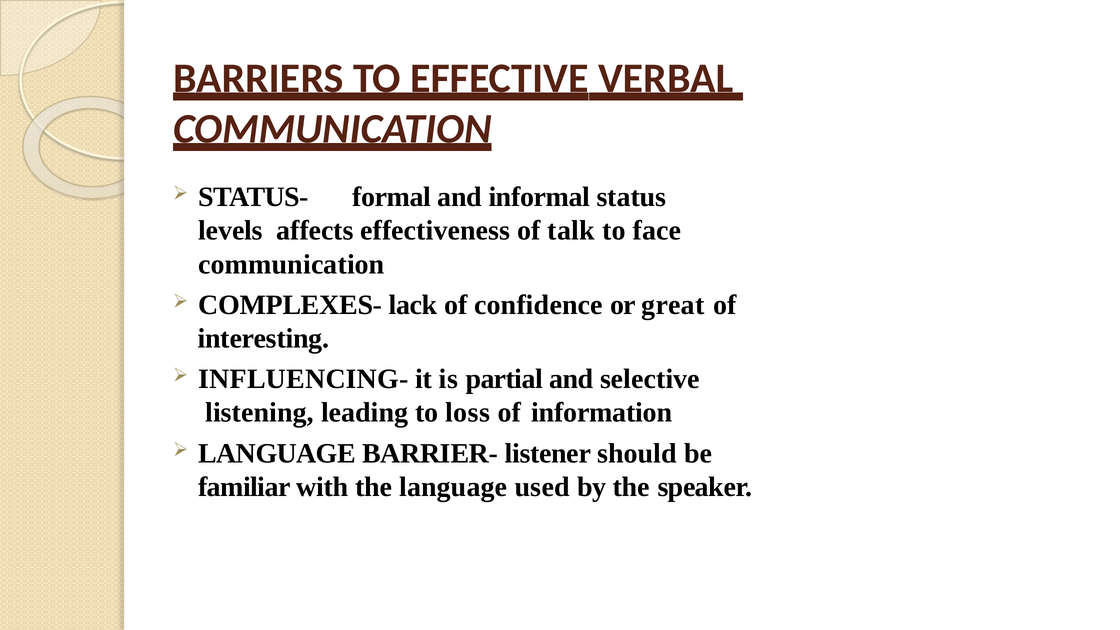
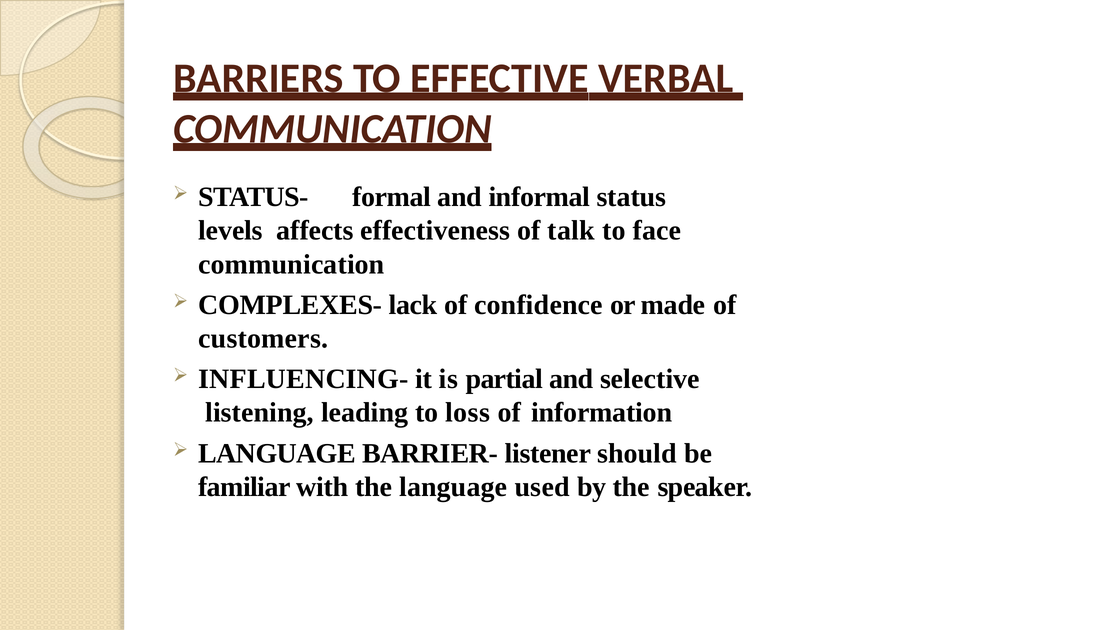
great: great -> made
interesting: interesting -> customers
